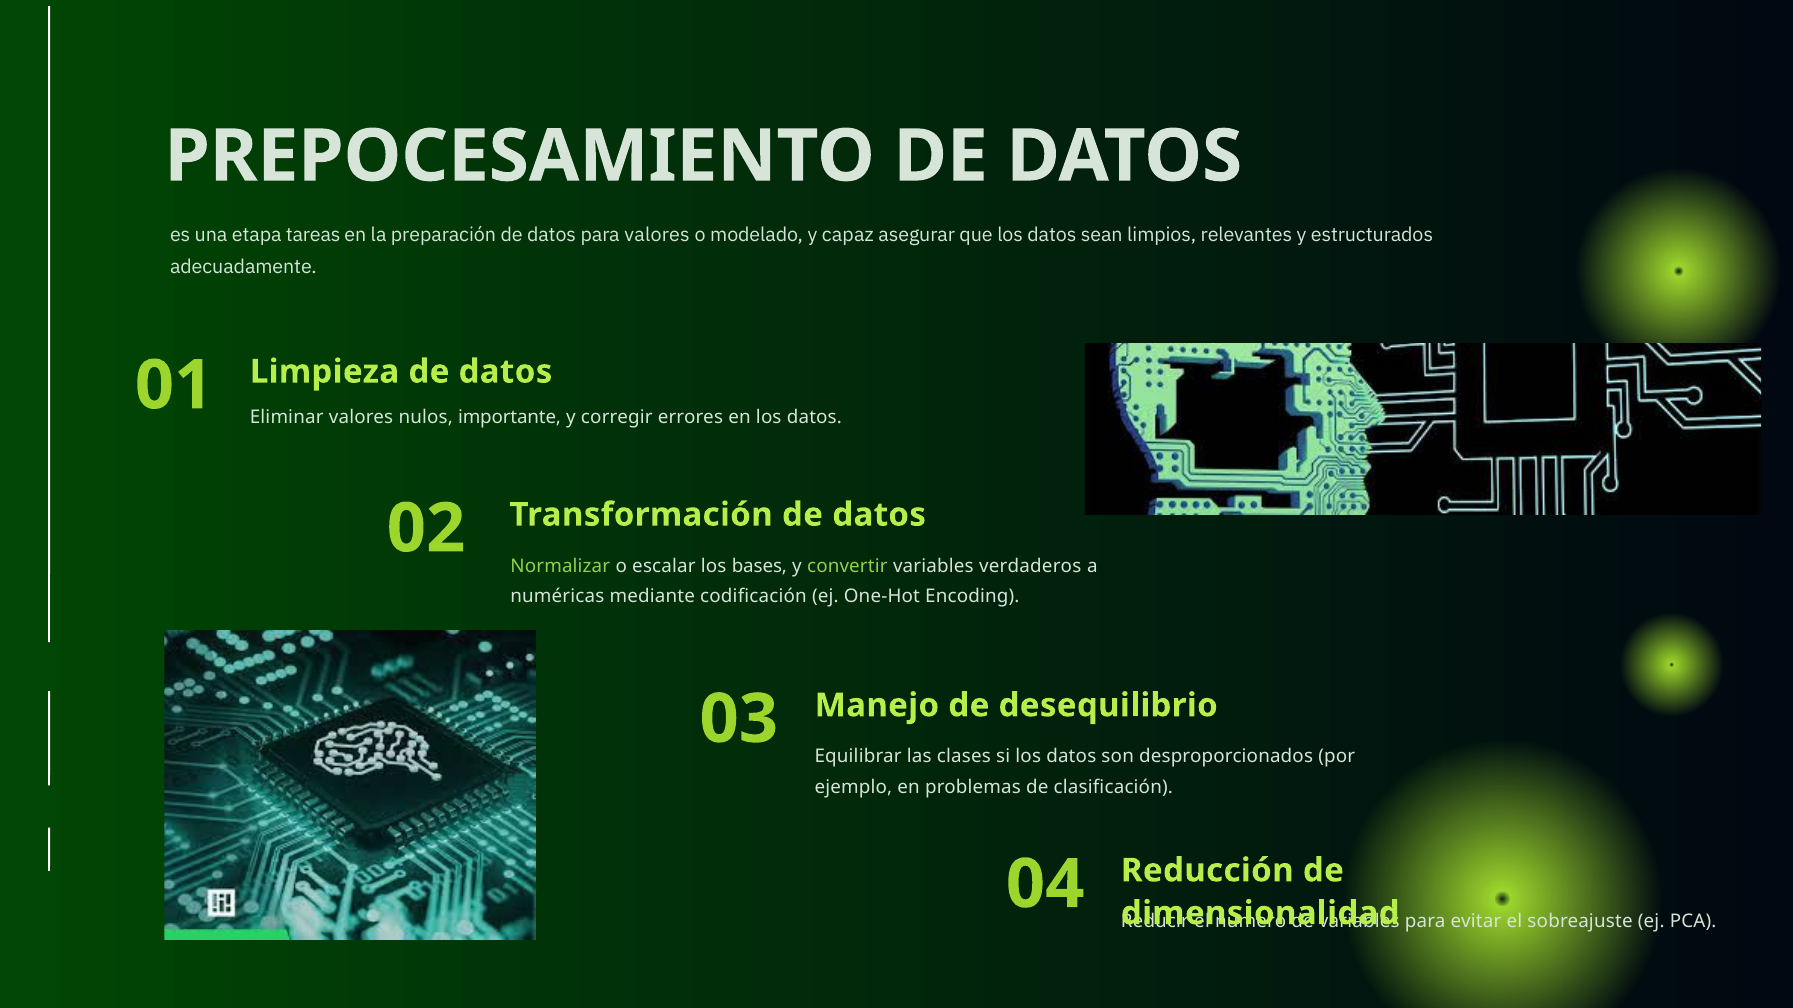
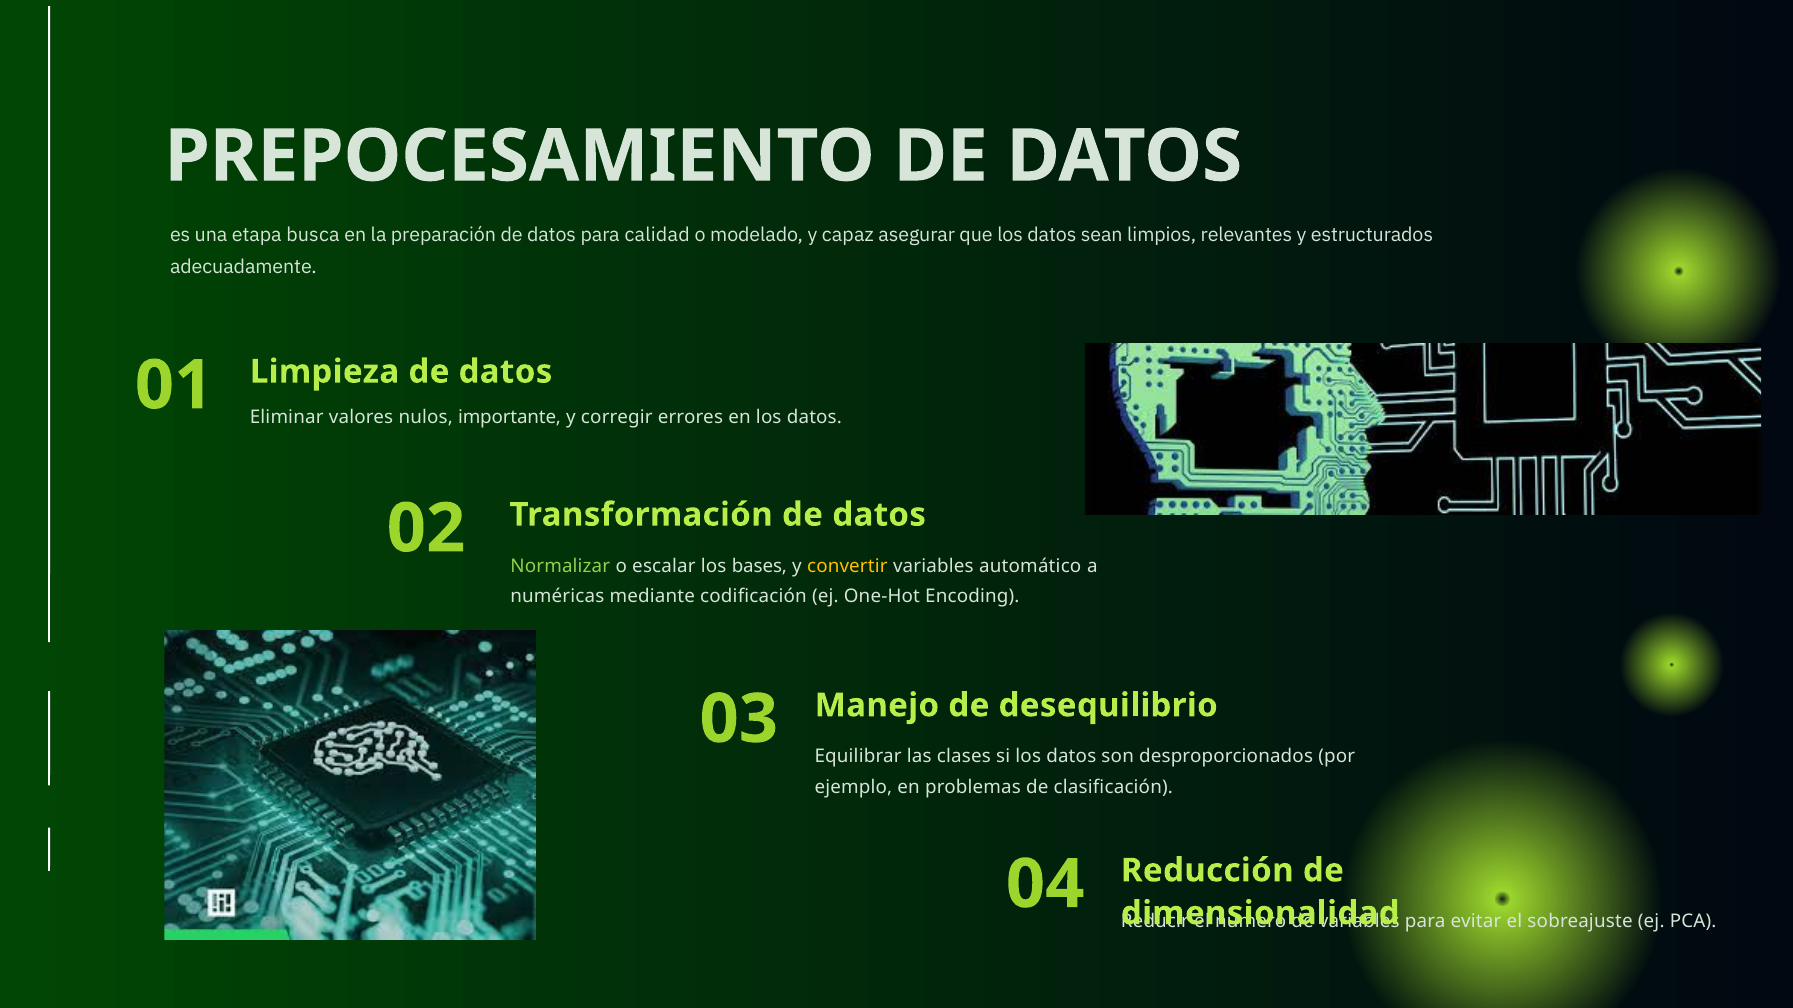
tareas: tareas -> busca
para valores: valores -> calidad
convertir colour: light green -> yellow
verdaderos: verdaderos -> automático
